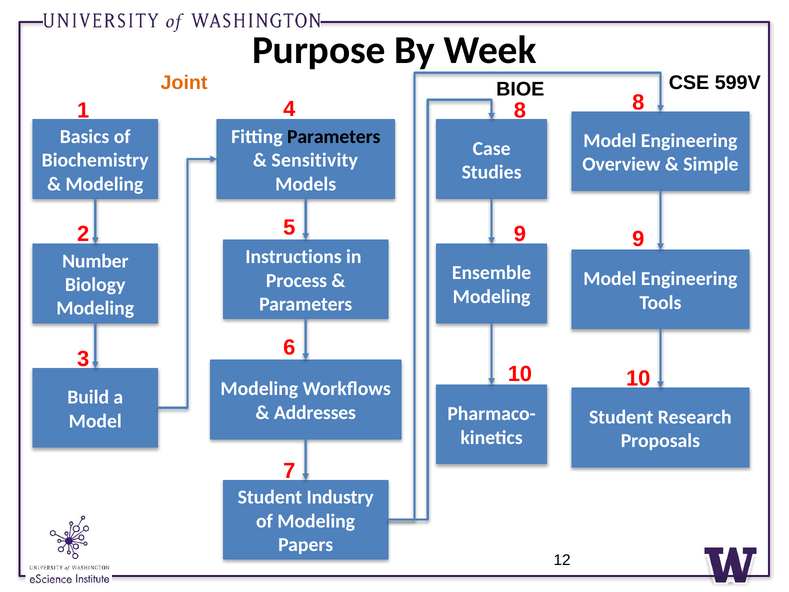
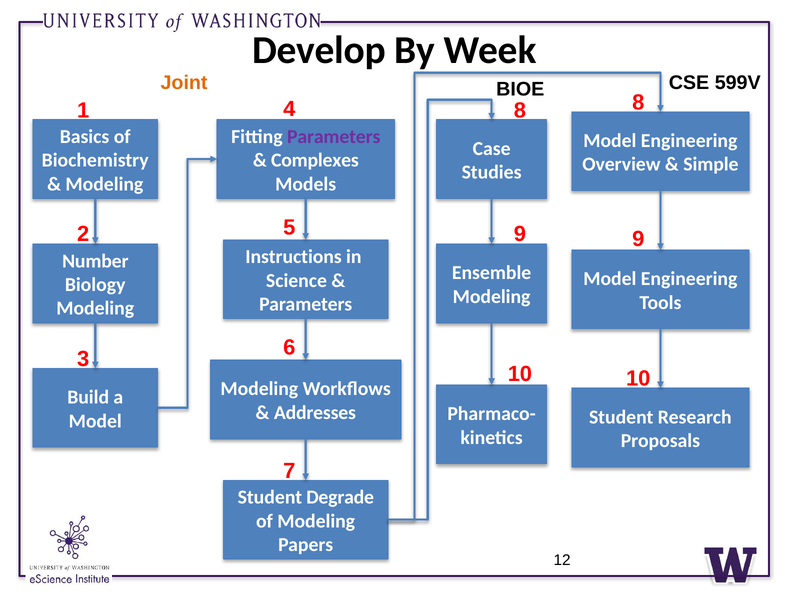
Purpose: Purpose -> Develop
Parameters at (334, 137) colour: black -> purple
Sensitivity: Sensitivity -> Complexes
Process: Process -> Science
Industry: Industry -> Degrade
